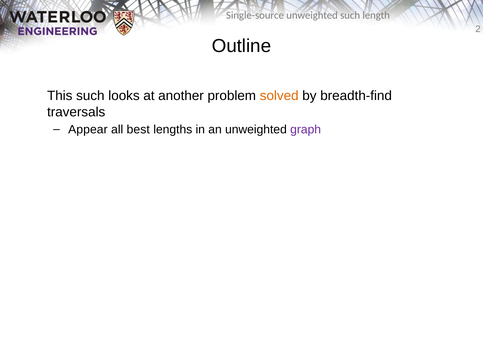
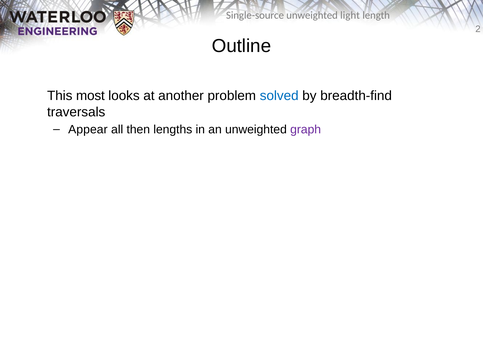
unweighted such: such -> light
This such: such -> most
solved colour: orange -> blue
best: best -> then
